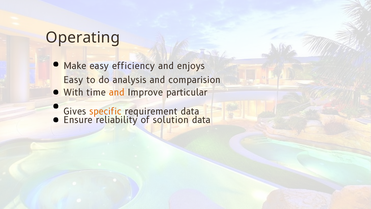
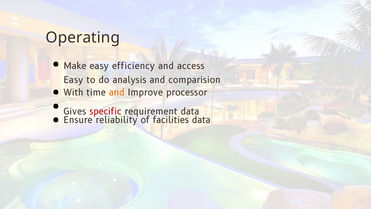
enjoys: enjoys -> access
particular: particular -> processor
specific colour: orange -> red
solution: solution -> facilities
